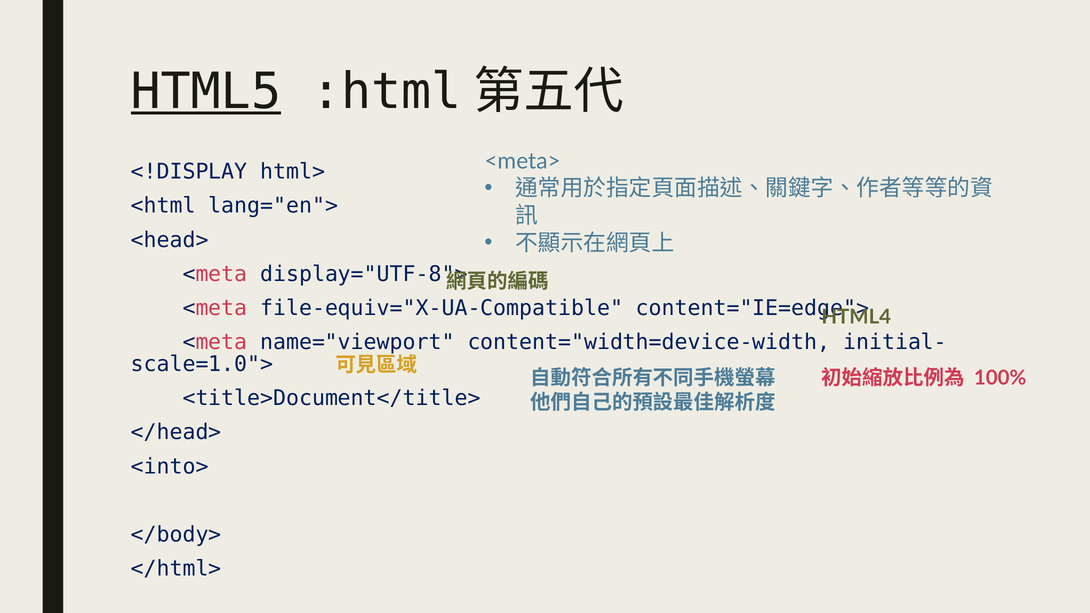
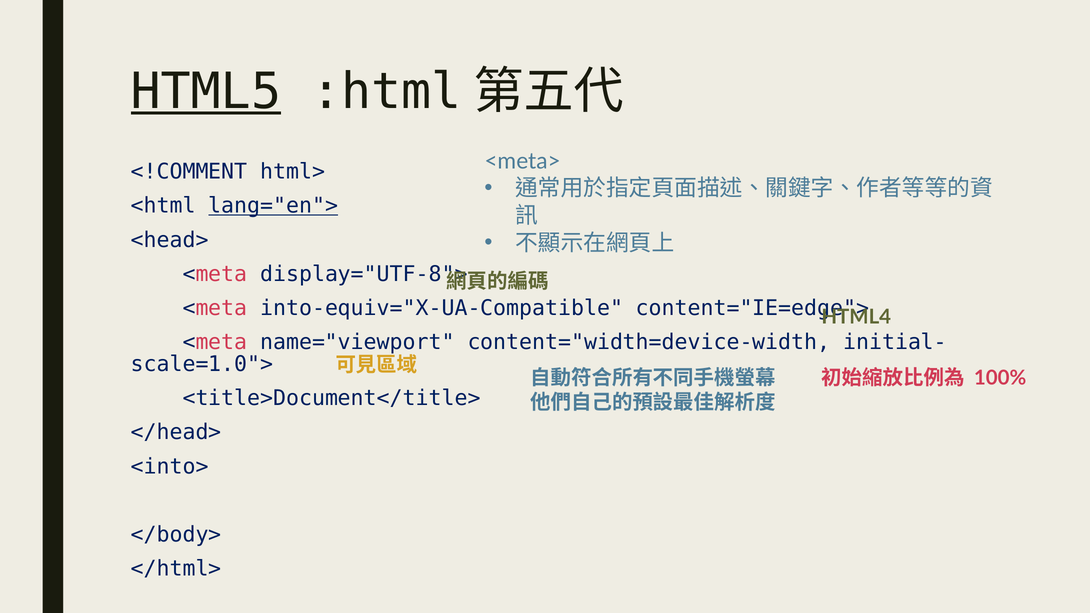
<!DISPLAY: <!DISPLAY -> <!COMMENT
lang="en"> underline: none -> present
file-equiv="X-UA-Compatible: file-equiv="X-UA-Compatible -> into-equiv="X-UA-Compatible
